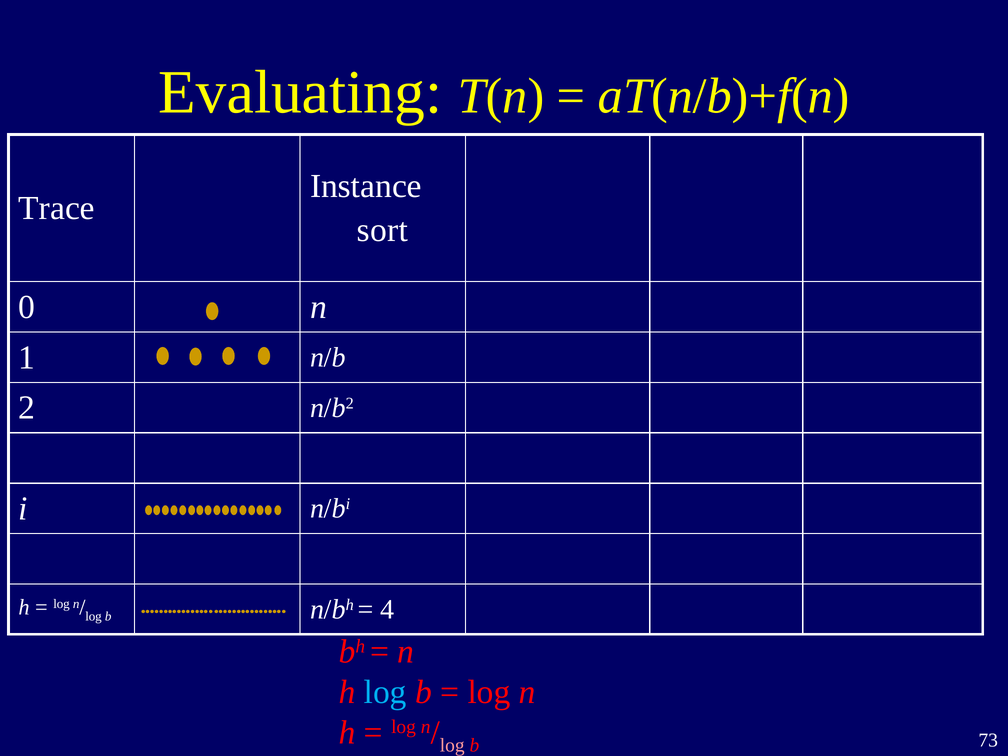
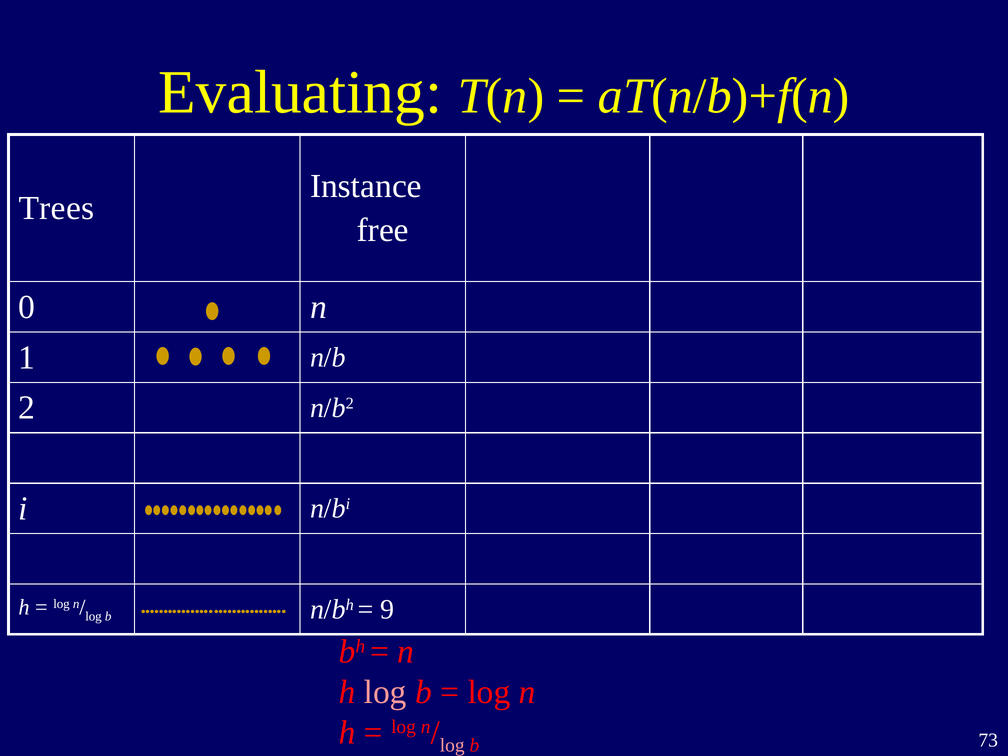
Trace: Trace -> Trees
sort: sort -> free
4: 4 -> 9
log at (385, 692) colour: light blue -> pink
